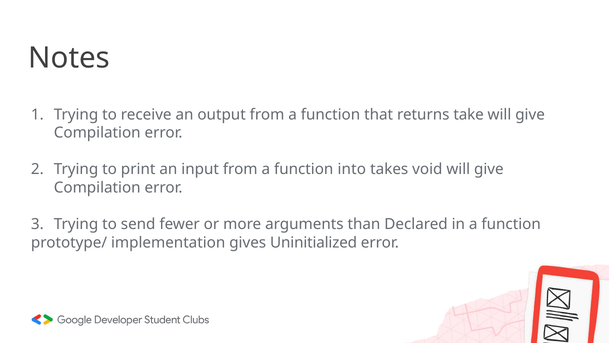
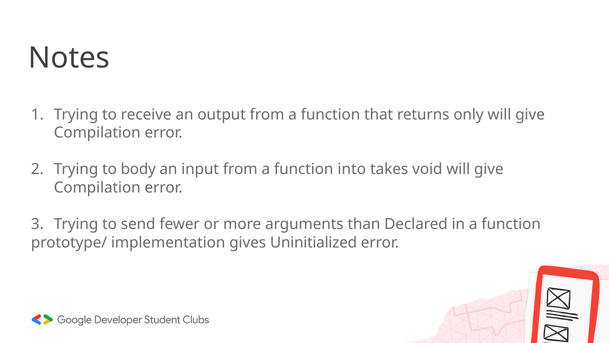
take: take -> only
print: print -> body
